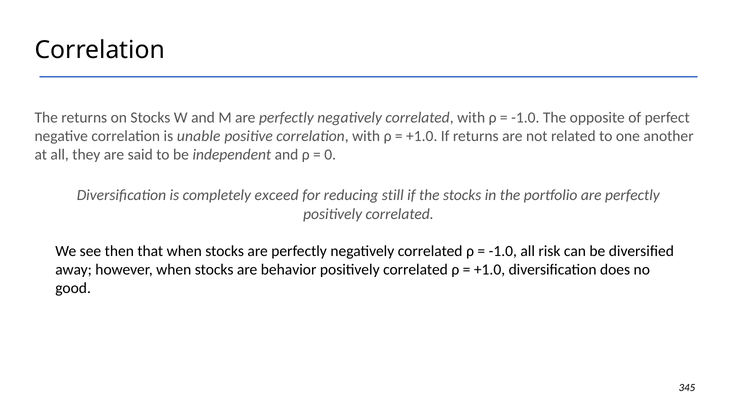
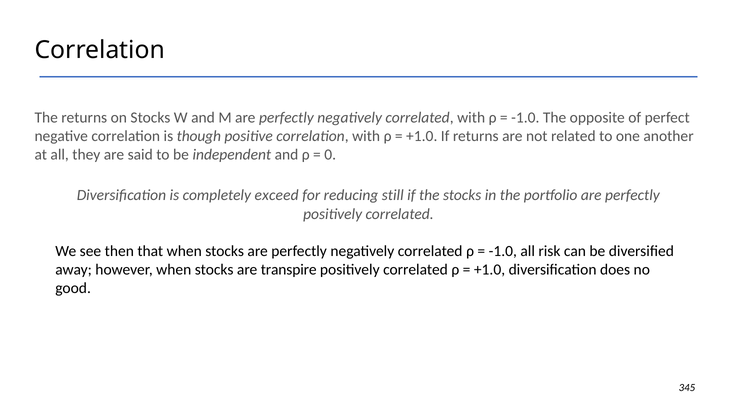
unable: unable -> though
behavior: behavior -> transpire
